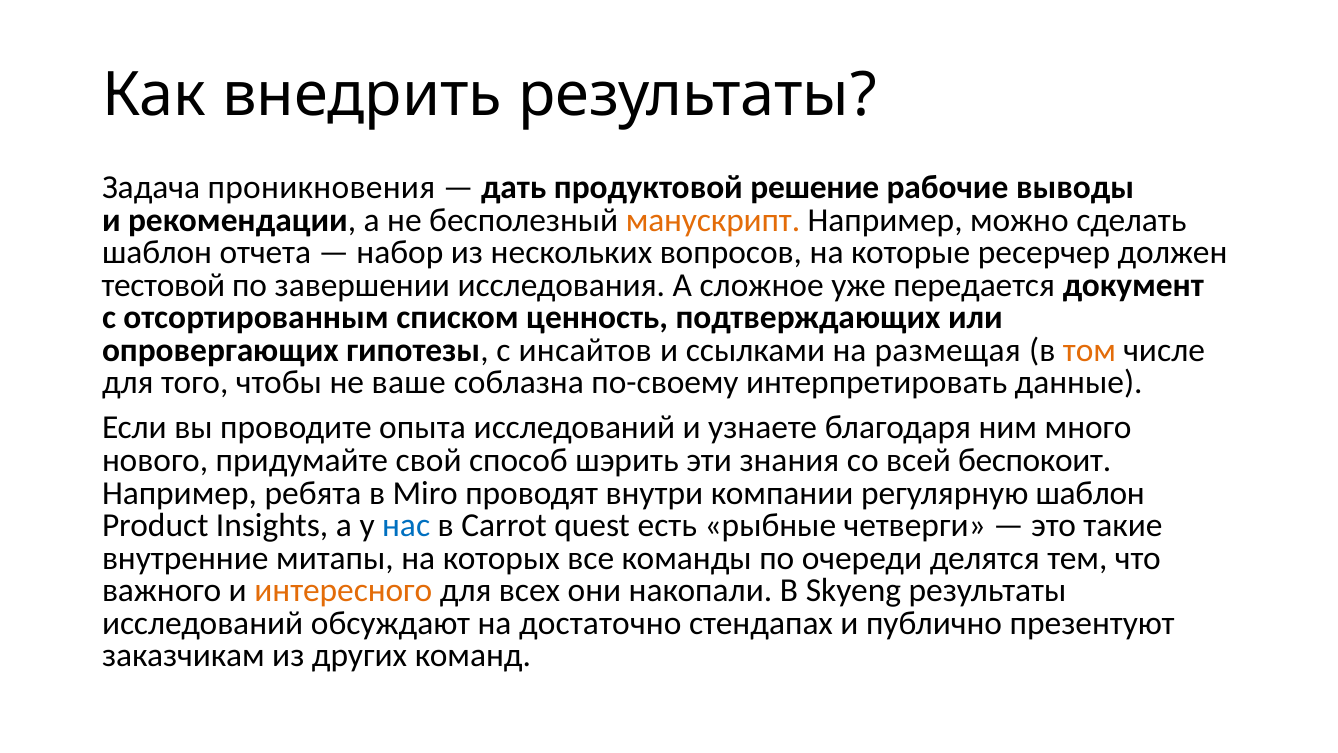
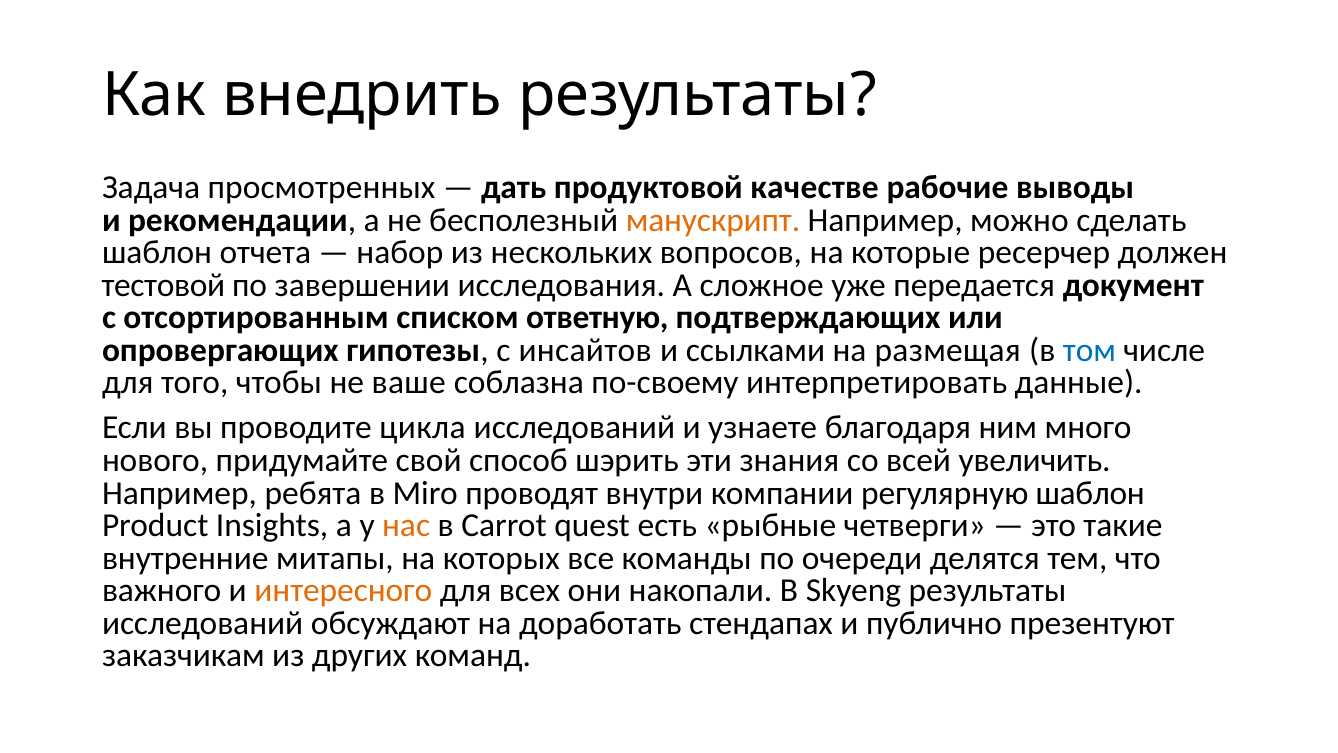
проникновения: проникновения -> просмотренных
решение: решение -> качестве
ценность: ценность -> ответную
том colour: orange -> blue
опыта: опыта -> цикла
беспокоит: беспокоит -> увеличить
нас colour: blue -> orange
достаточно: достаточно -> доработать
